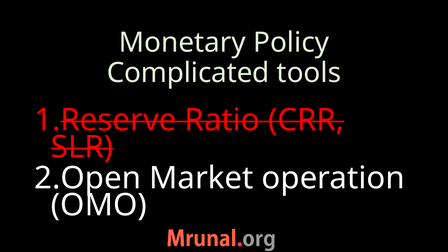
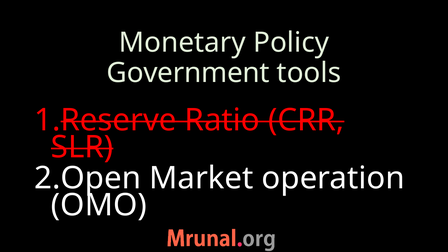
Complicated: Complicated -> Government
